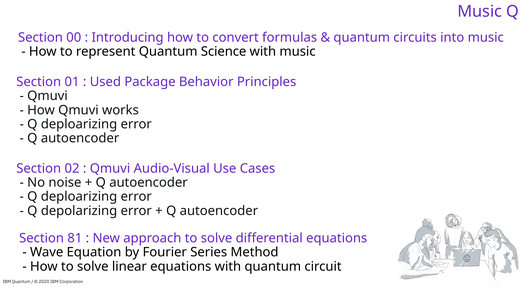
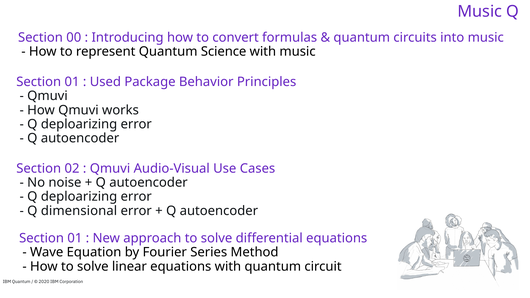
depolarizing: depolarizing -> dimensional
81 at (75, 238): 81 -> 01
